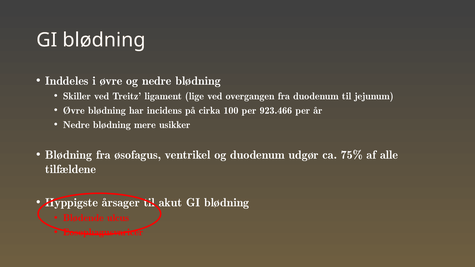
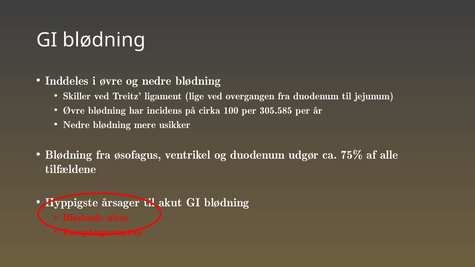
923.466: 923.466 -> 305.585
